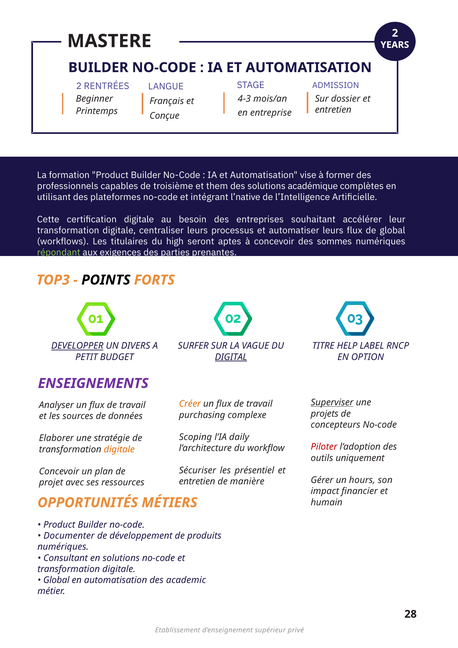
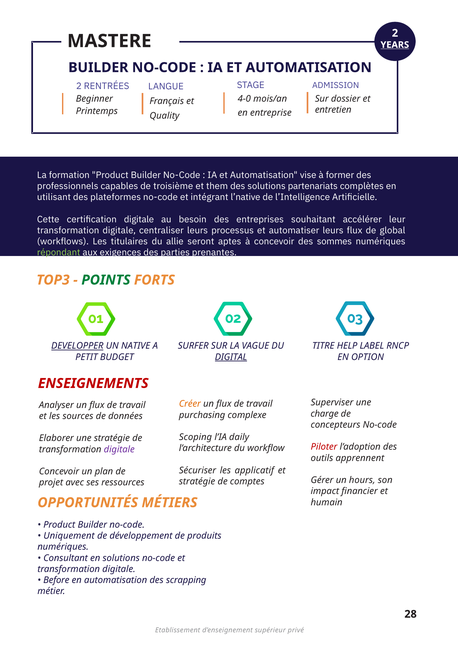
YEARS underline: none -> present
4-3: 4-3 -> 4-0
Conçue: Conçue -> Quality
académique: académique -> partenariats
high: high -> allie
POINTS colour: black -> green
DIVERS: DIVERS -> NATIVE
ENSEIGNEMENTS colour: purple -> red
Superviser underline: present -> none
projets: projets -> charge
digitale at (119, 449) colour: orange -> purple
uniquement: uniquement -> apprennent
présentiel: présentiel -> applicatif
entretien at (197, 482): entretien -> stratégie
manière: manière -> comptes
Documenter: Documenter -> Uniquement
Global at (56, 580): Global -> Before
academic: academic -> scrapping
